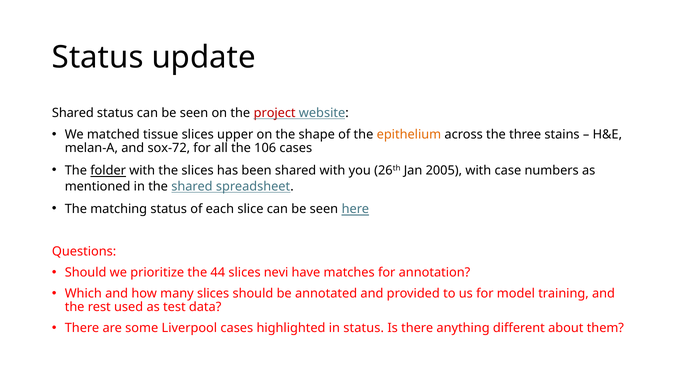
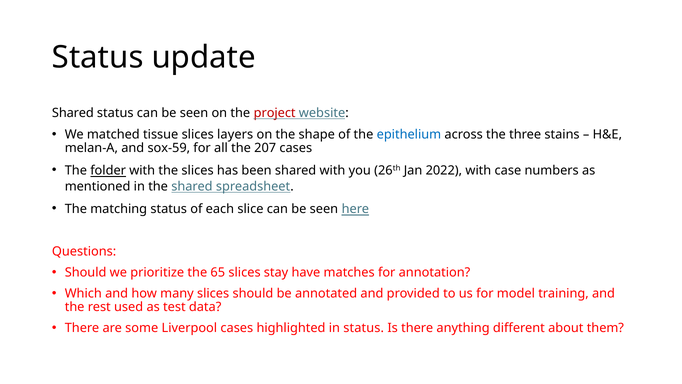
upper: upper -> layers
epithelium colour: orange -> blue
sox-72: sox-72 -> sox-59
106: 106 -> 207
2005: 2005 -> 2022
44: 44 -> 65
nevi: nevi -> stay
